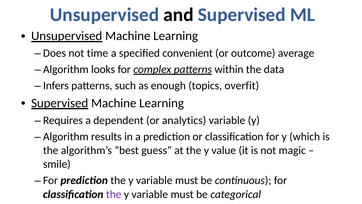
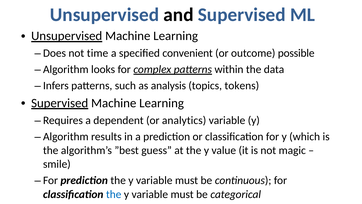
average: average -> possible
enough: enough -> analysis
overfit: overfit -> tokens
the at (114, 194) colour: purple -> blue
